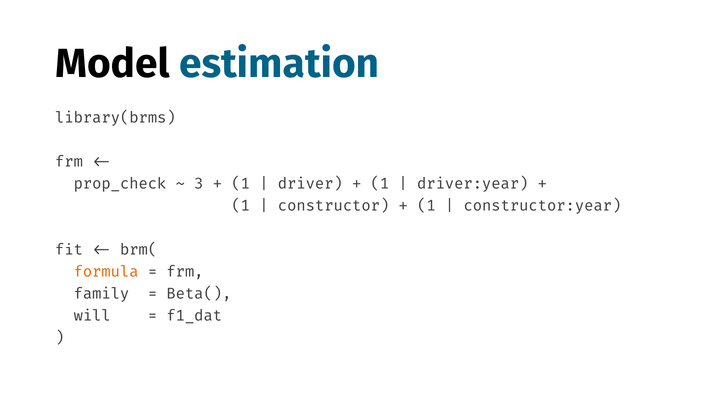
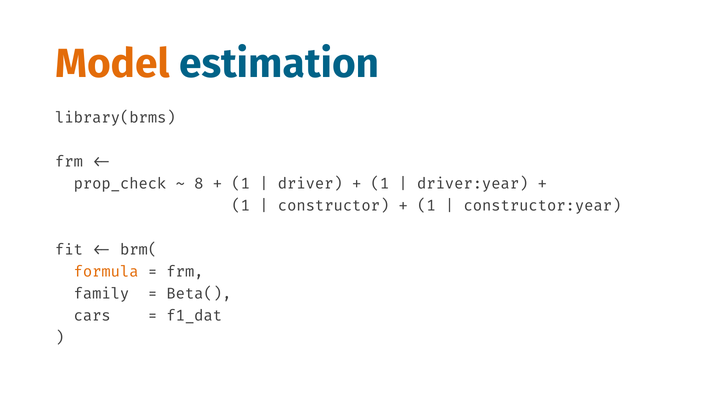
Model colour: black -> orange
3: 3 -> 8
will: will -> cars
